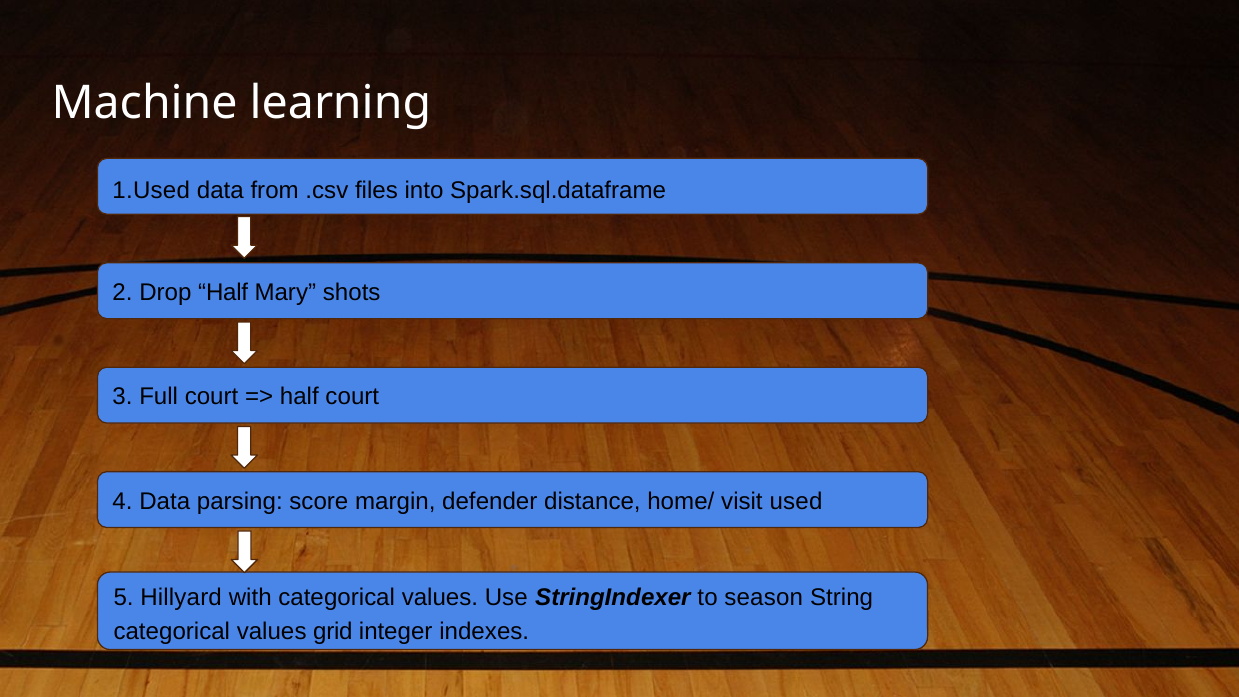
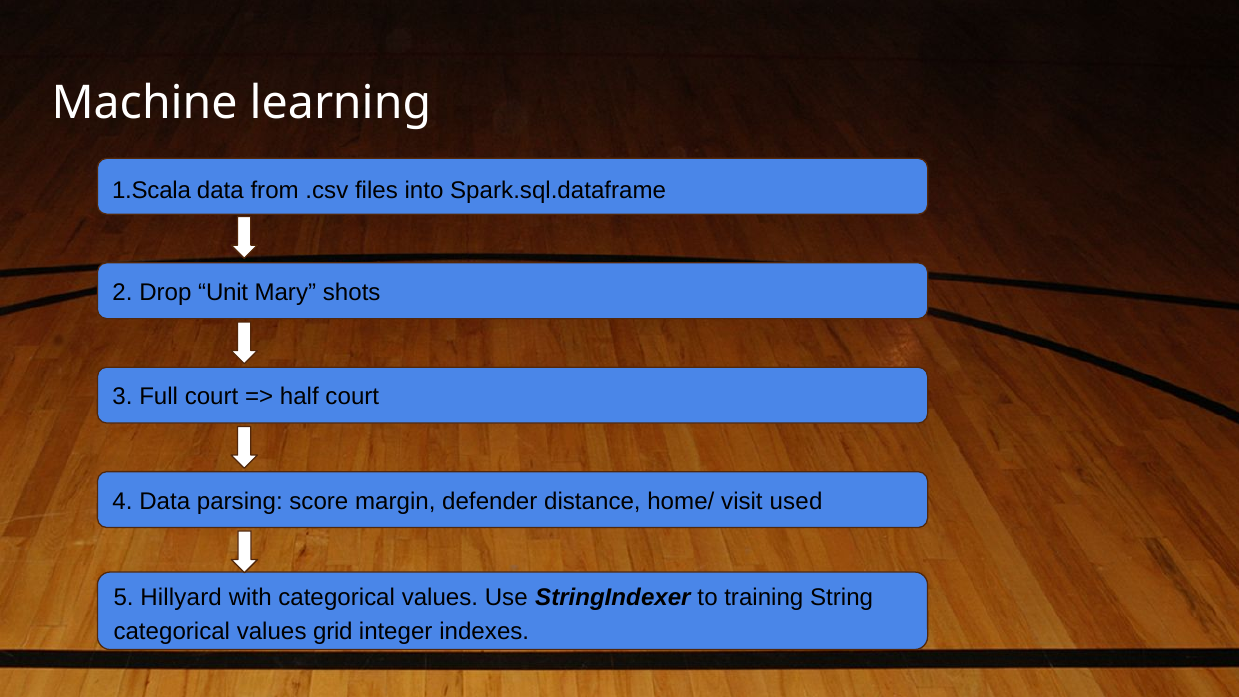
1.Used: 1.Used -> 1.Scala
Drop Half: Half -> Unit
season: season -> training
